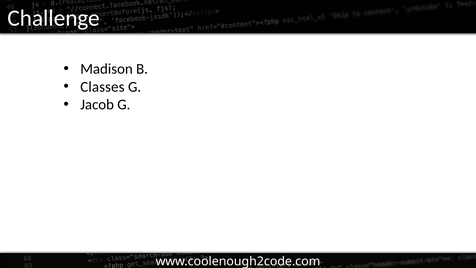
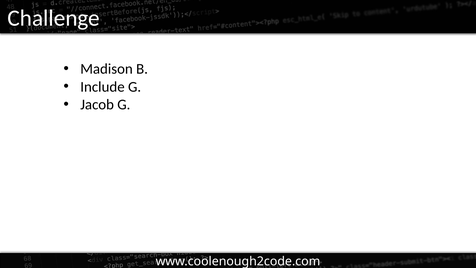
Classes: Classes -> Include
